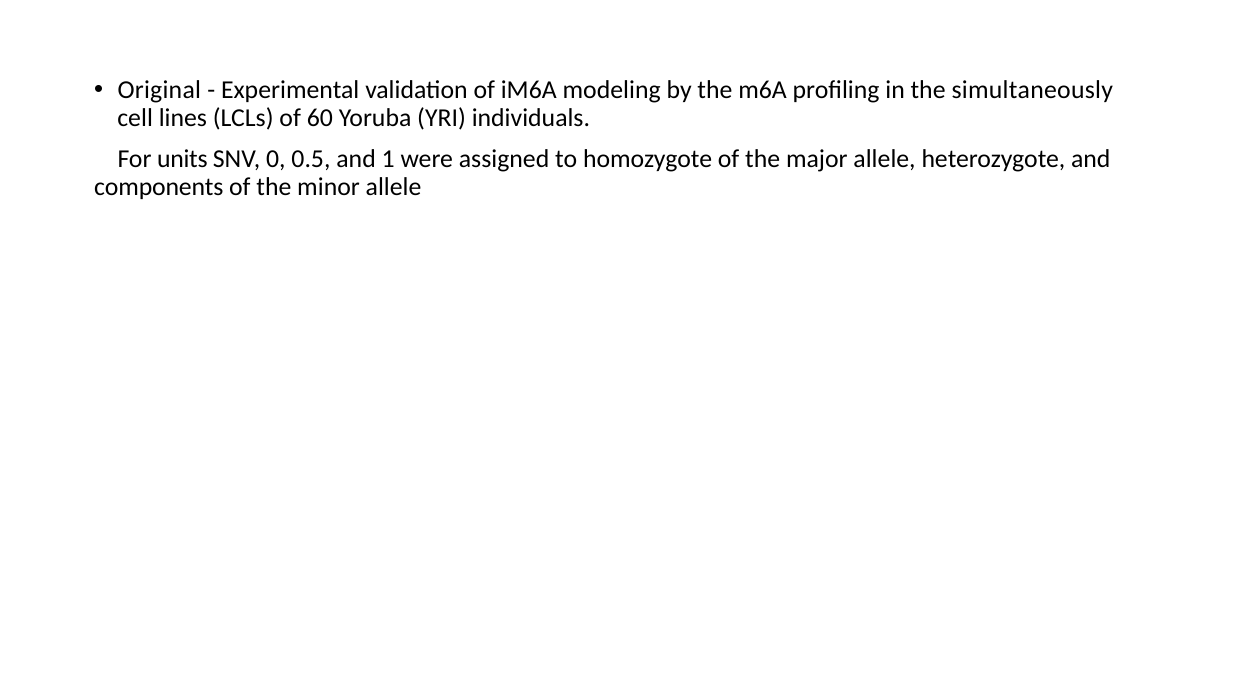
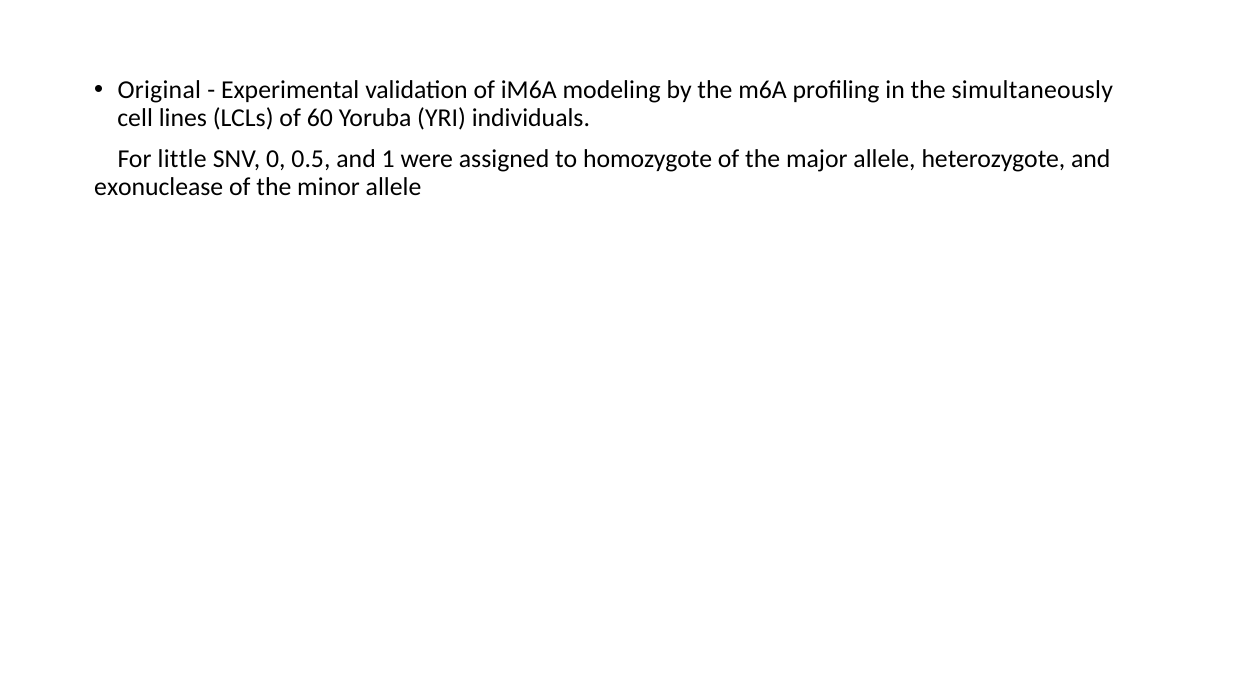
units: units -> little
components: components -> exonuclease
